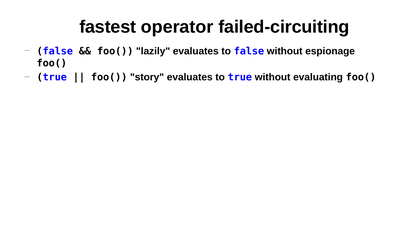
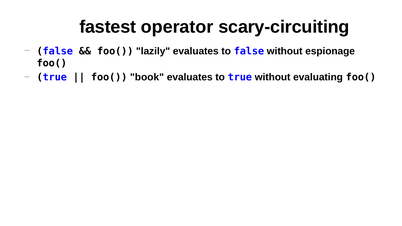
failed-circuiting: failed-circuiting -> scary-circuiting
story: story -> book
